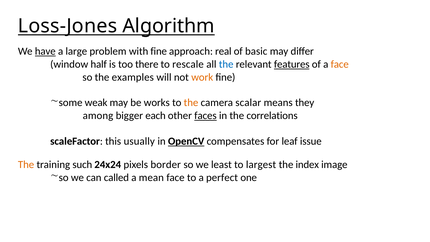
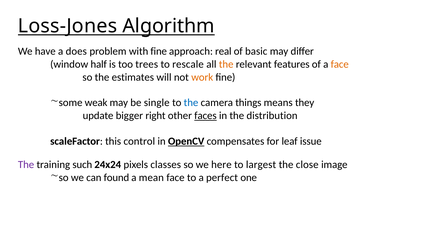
have underline: present -> none
large: large -> does
there: there -> trees
the at (226, 64) colour: blue -> orange
features underline: present -> none
examples: examples -> estimates
works: works -> single
the at (191, 103) colour: orange -> blue
scalar: scalar -> things
among: among -> update
each: each -> right
correlations: correlations -> distribution
usually: usually -> control
The at (26, 165) colour: orange -> purple
border: border -> classes
least: least -> here
index: index -> close
called: called -> found
